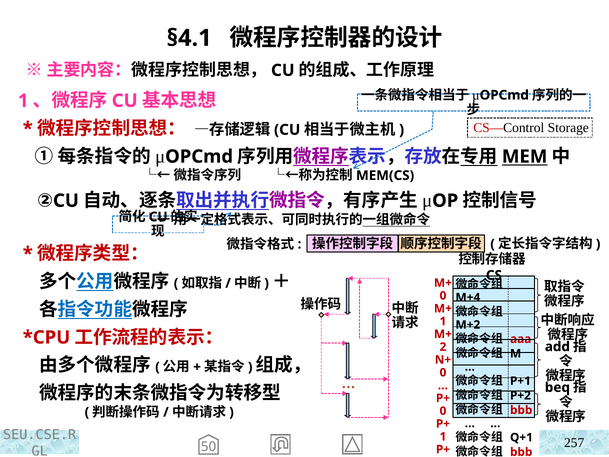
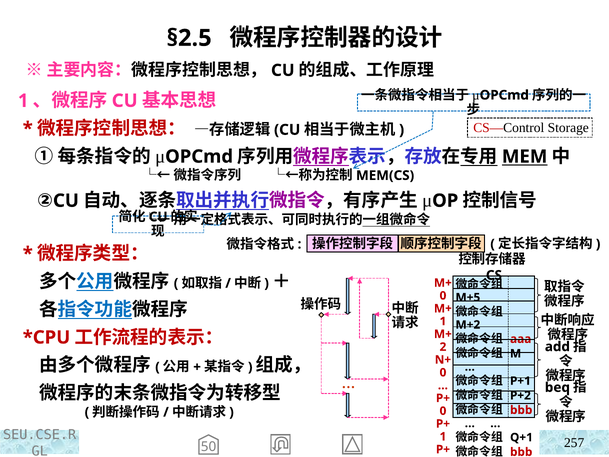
§4.1: §4.1 -> §2.5
M+4: M+4 -> M+5
